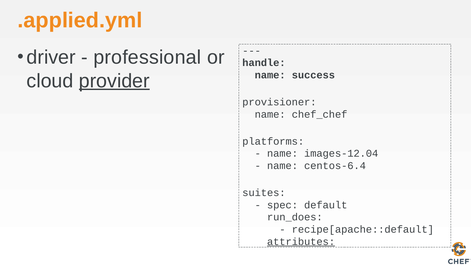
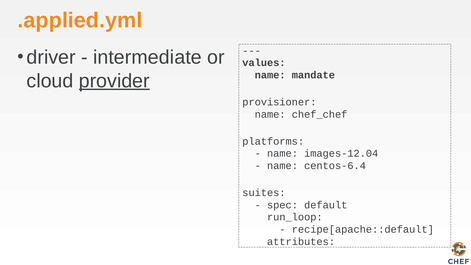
professional: professional -> intermediate
handle: handle -> values
success: success -> mandate
run_does: run_does -> run_loop
attributes underline: present -> none
